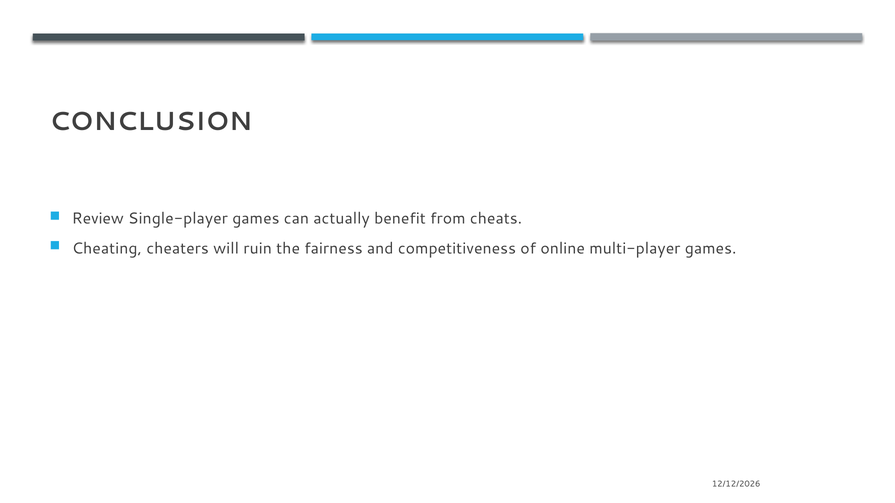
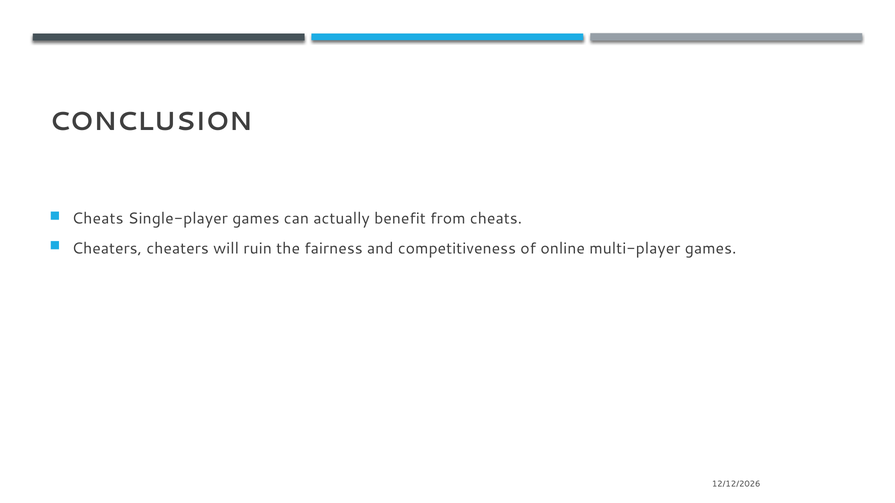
Review at (98, 219): Review -> Cheats
Cheating at (107, 249): Cheating -> Cheaters
